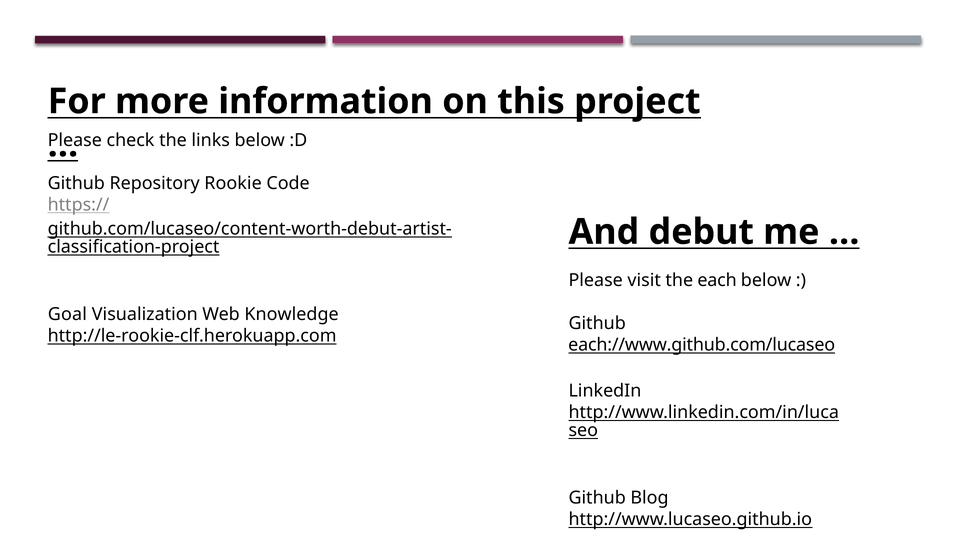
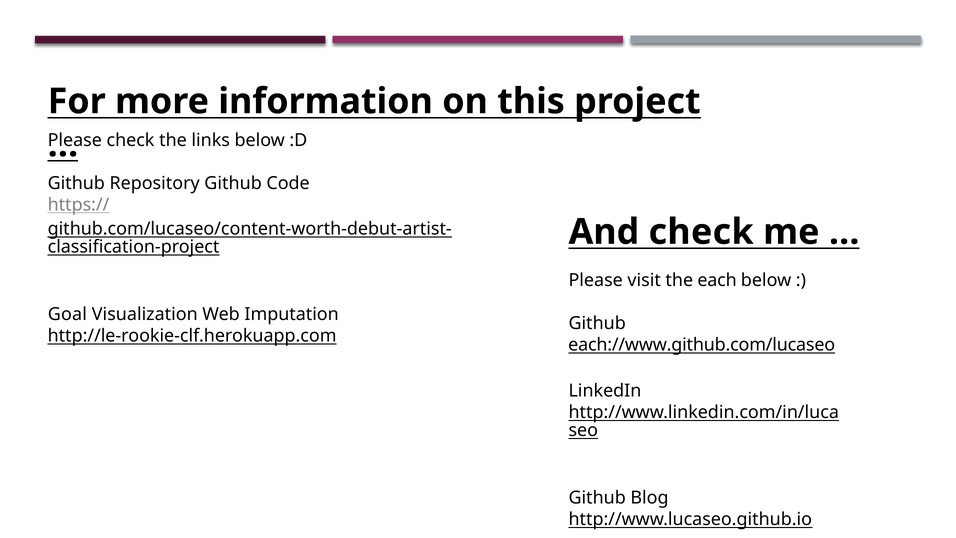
Repository Rookie: Rookie -> Github
And debut: debut -> check
Knowledge: Knowledge -> Imputation
